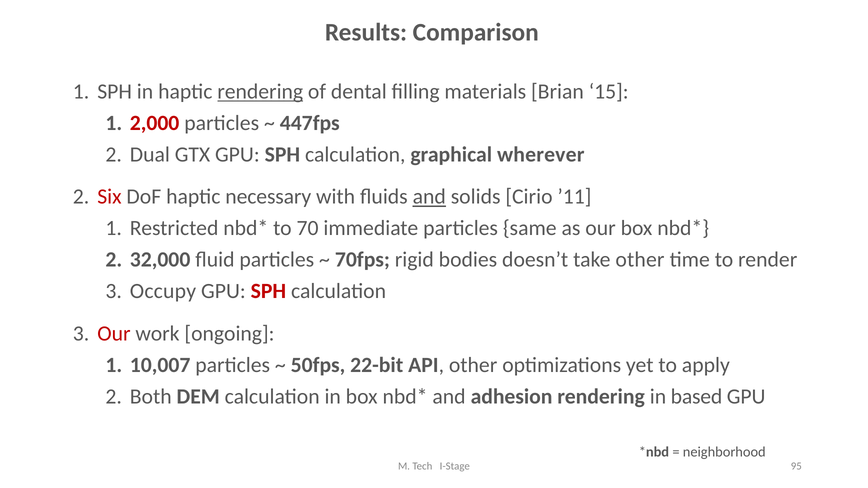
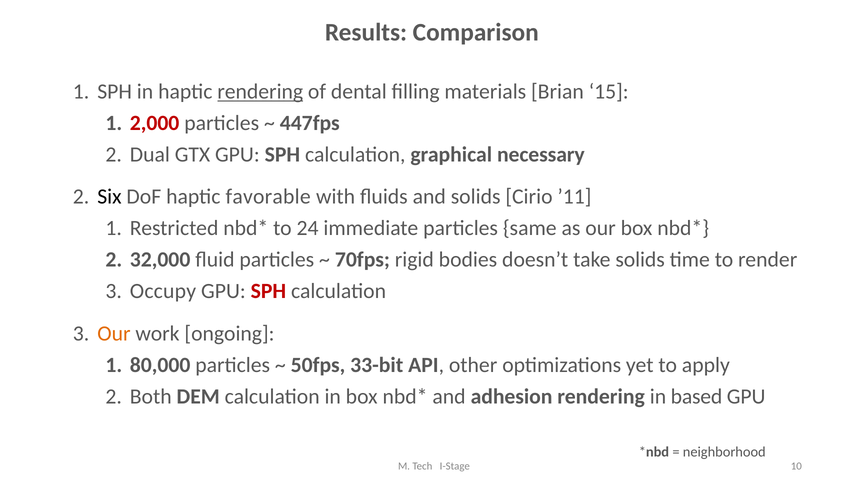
wherever: wherever -> necessary
Six colour: red -> black
necessary: necessary -> favorable
and at (429, 197) underline: present -> none
70: 70 -> 24
take other: other -> solids
Our at (114, 334) colour: red -> orange
10,007: 10,007 -> 80,000
22-bit: 22-bit -> 33-bit
95: 95 -> 10
